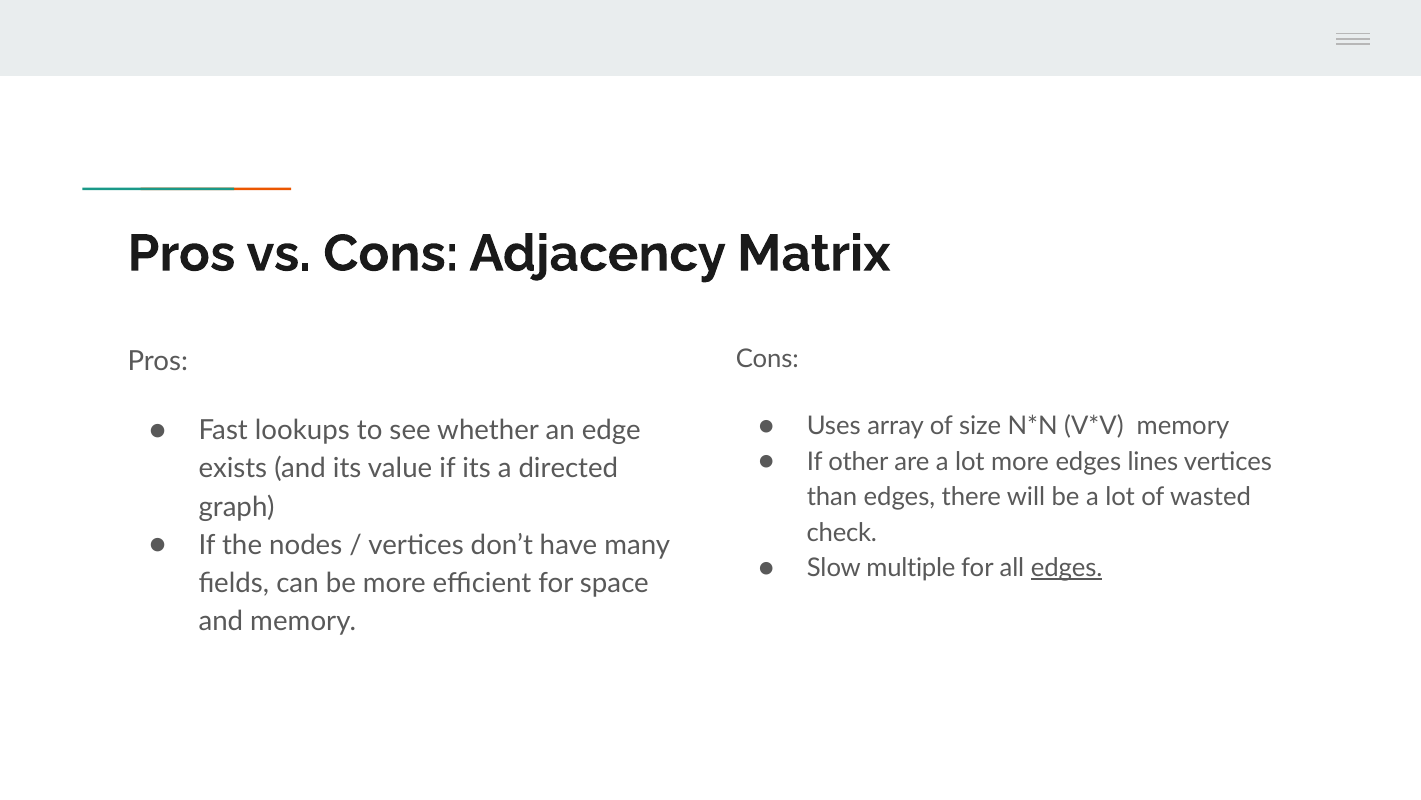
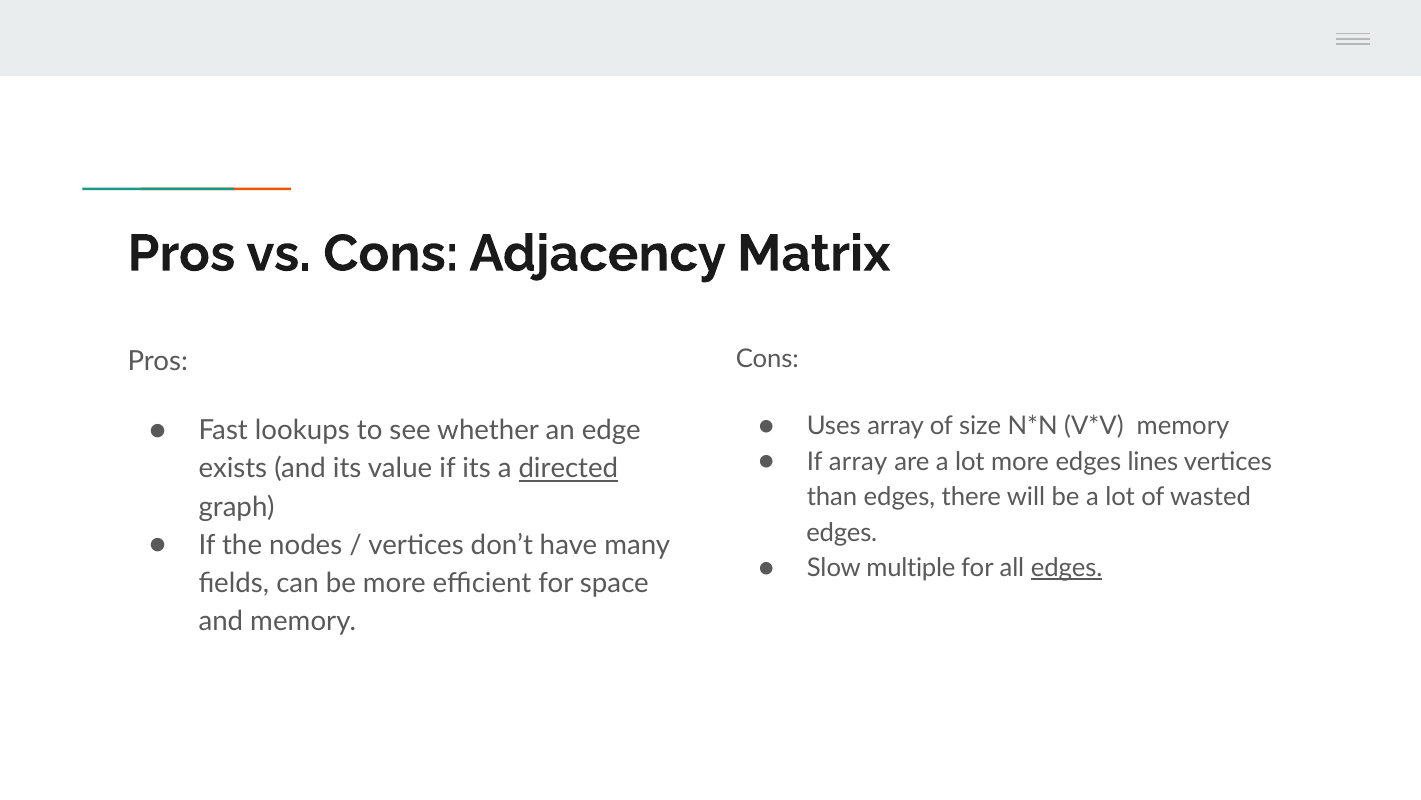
If other: other -> array
directed underline: none -> present
check at (842, 532): check -> edges
